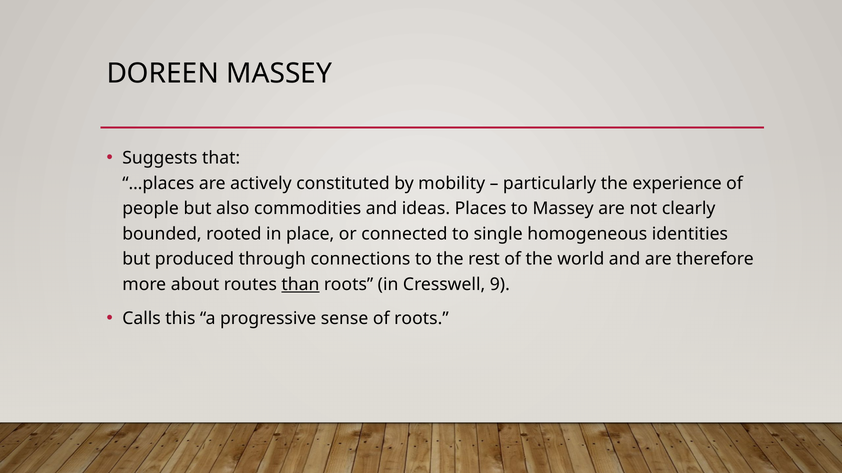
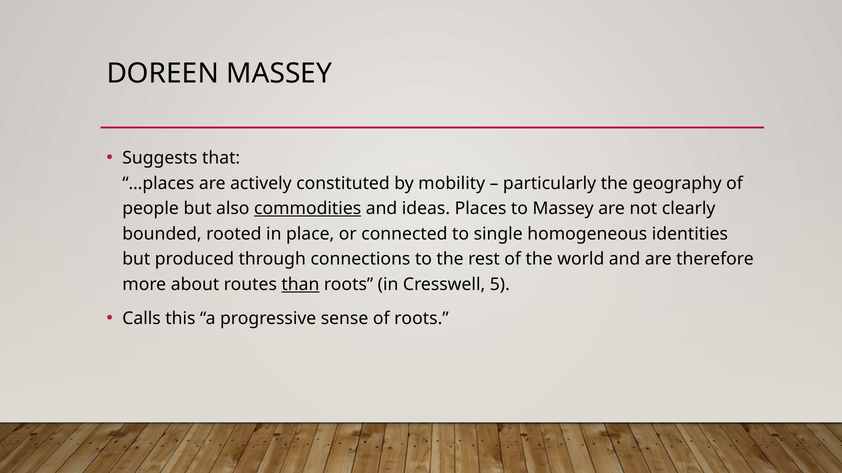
experience: experience -> geography
commodities underline: none -> present
9: 9 -> 5
